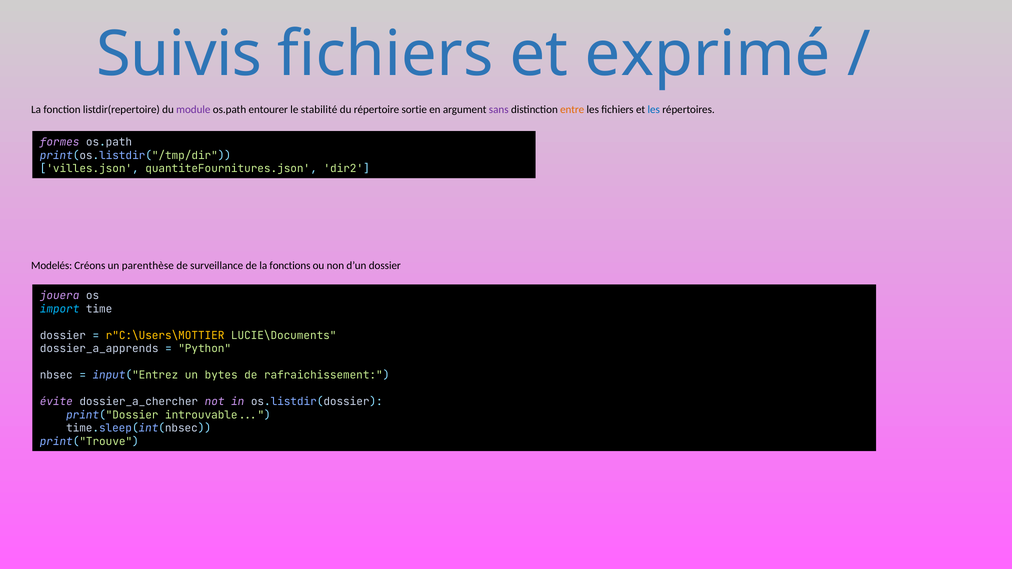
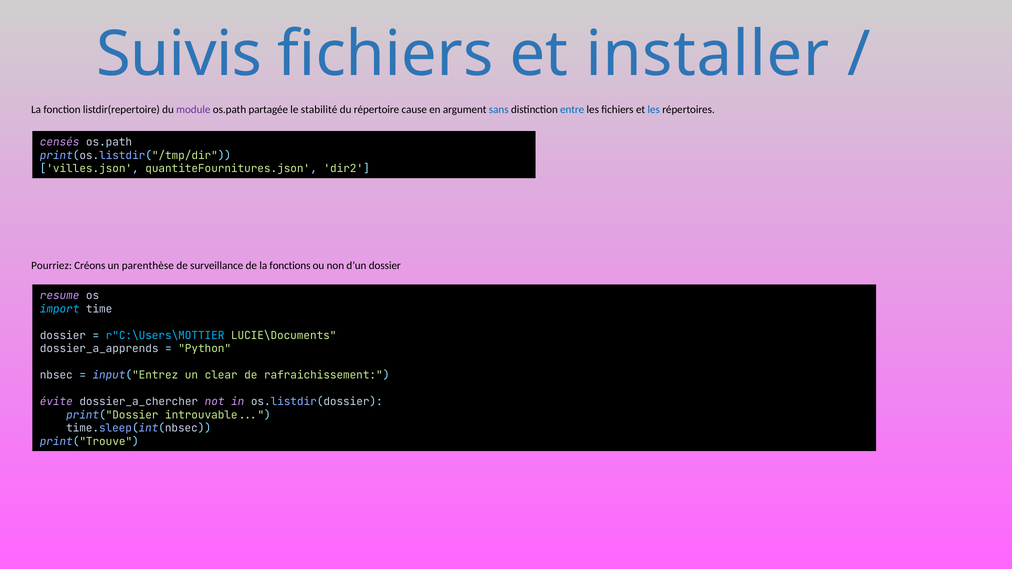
exprimé: exprimé -> installer
entourer: entourer -> partagée
sortie: sortie -> cause
sans colour: purple -> blue
entre colour: orange -> blue
formes: formes -> censés
Modelés: Modelés -> Pourriez
jouera: jouera -> resume
r"C:\Users\MOTTIER colour: yellow -> light blue
bytes: bytes -> clear
